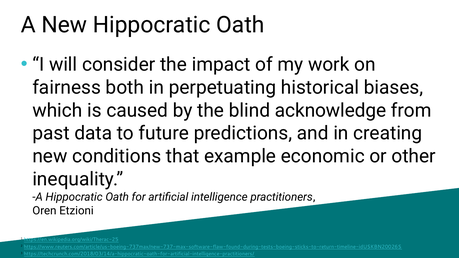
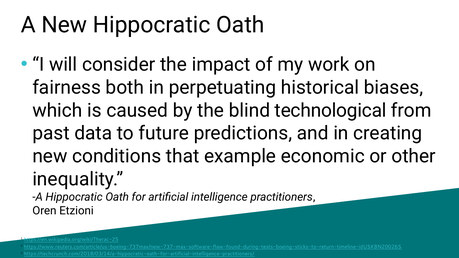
acknowledge: acknowledge -> technological
